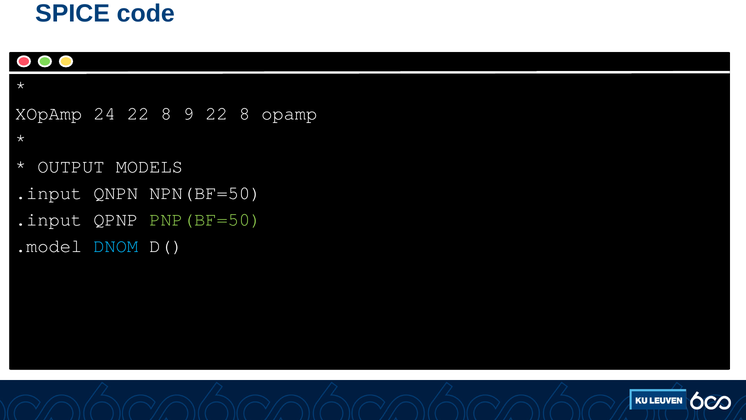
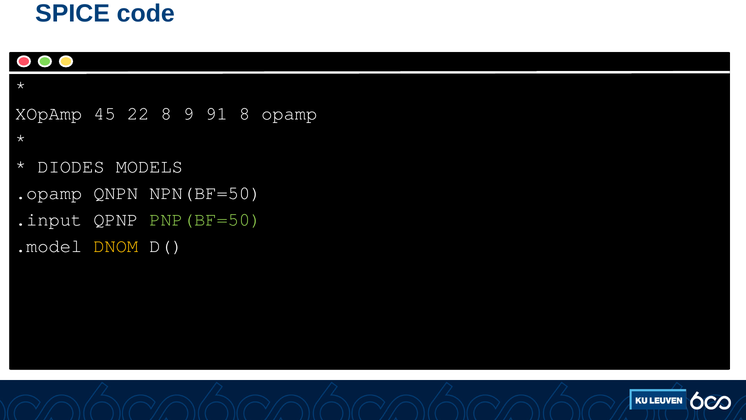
24: 24 -> 45
9 22: 22 -> 91
OUTPUT: OUTPUT -> DIODES
.input at (49, 193): .input -> .opamp
DNOM colour: light blue -> yellow
